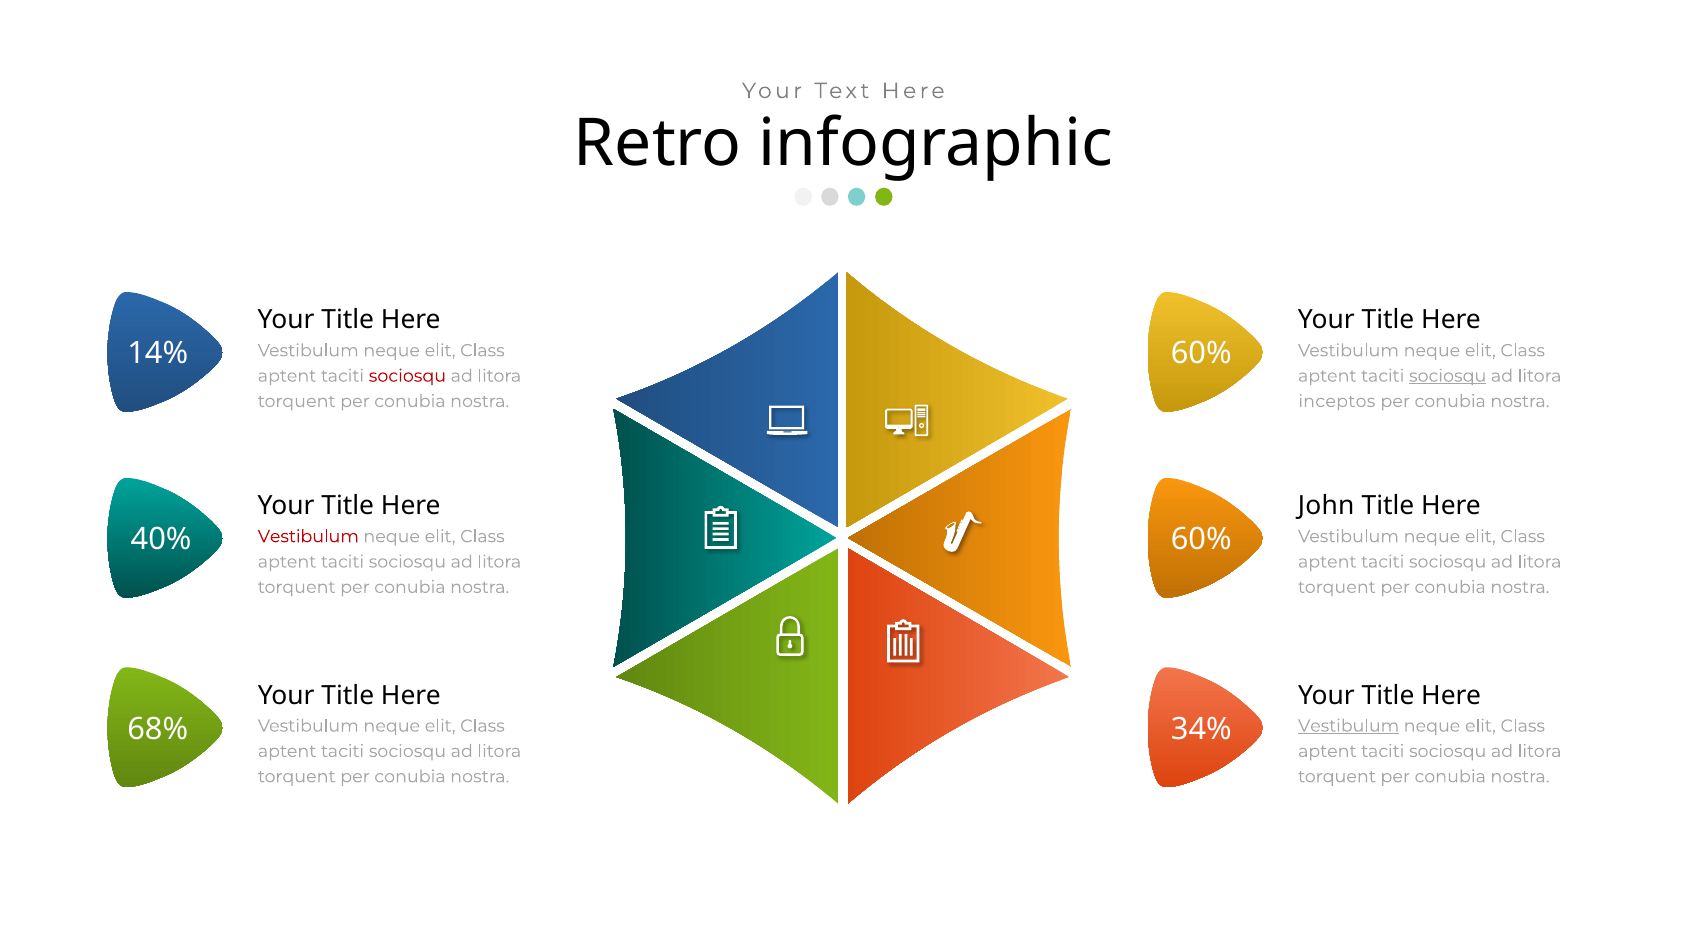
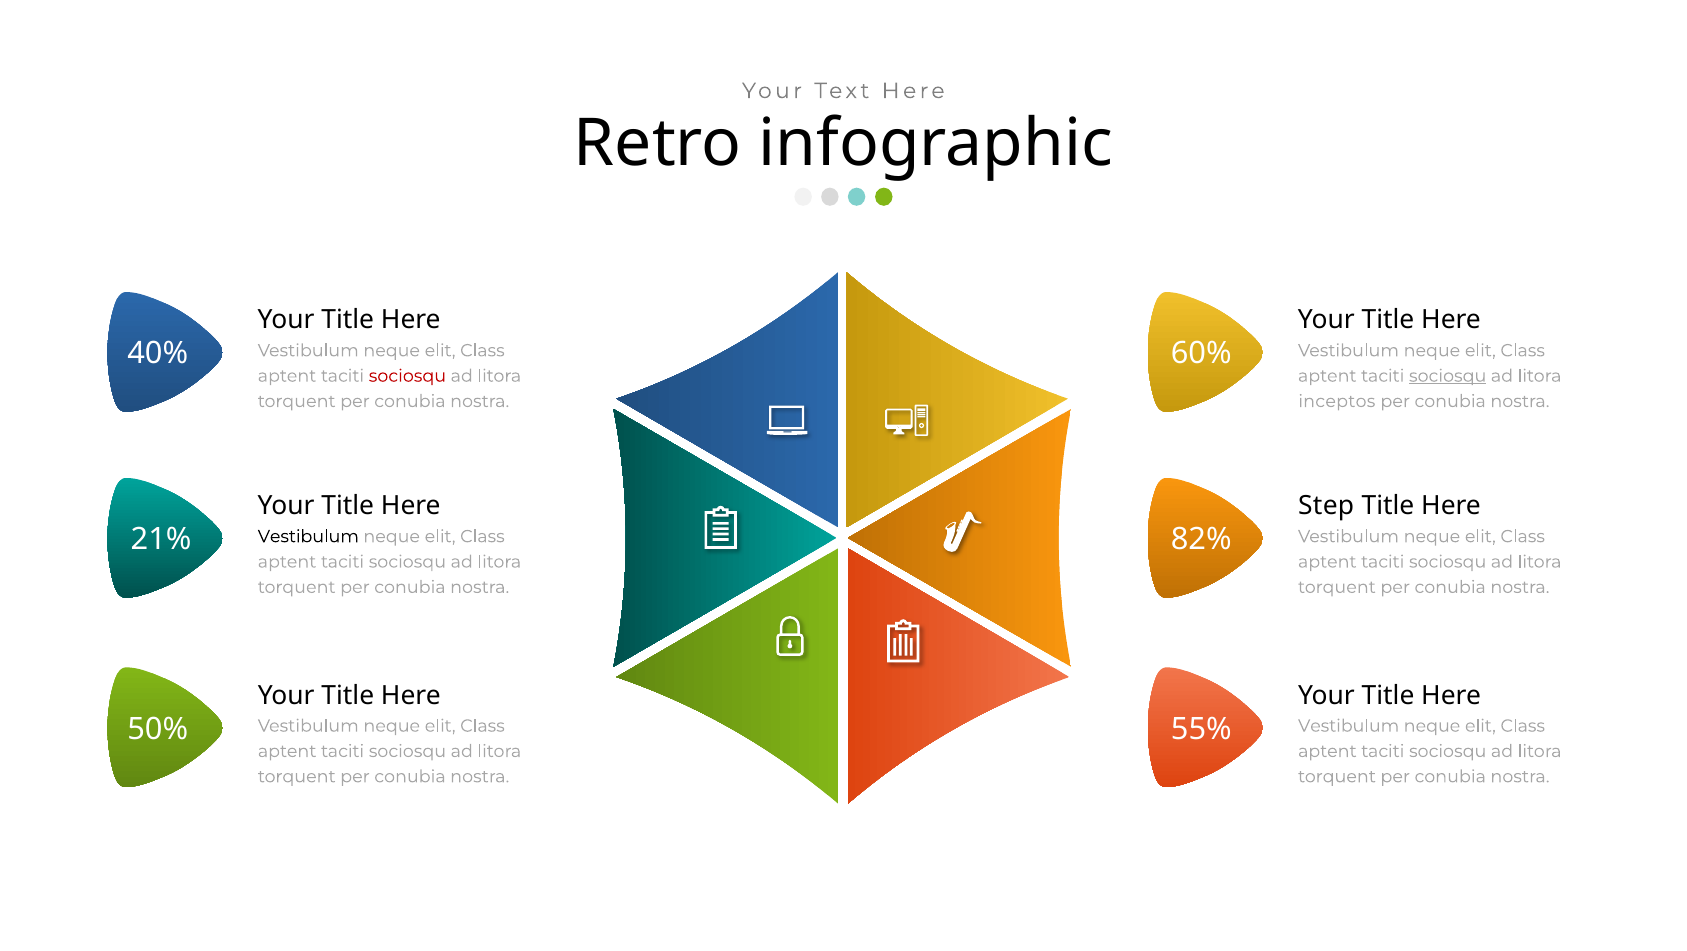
14%: 14% -> 40%
John: John -> Step
40%: 40% -> 21%
60% at (1201, 539): 60% -> 82%
Vestibulum at (308, 536) colour: red -> black
68%: 68% -> 50%
34%: 34% -> 55%
Vestibulum at (1349, 725) underline: present -> none
